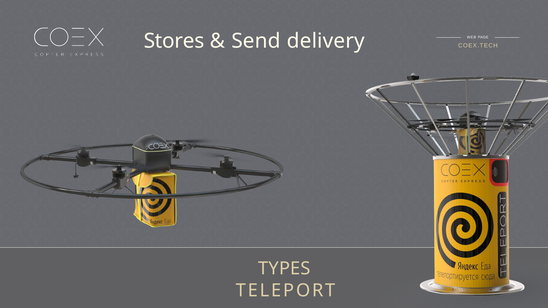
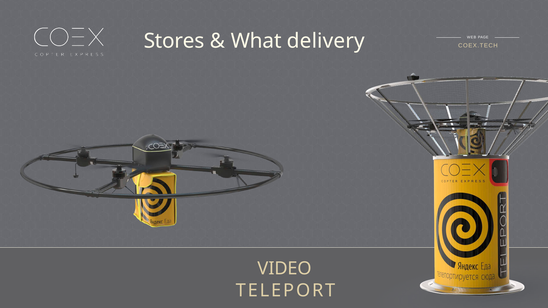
Send: Send -> What
TYPES: TYPES -> VIDEO
